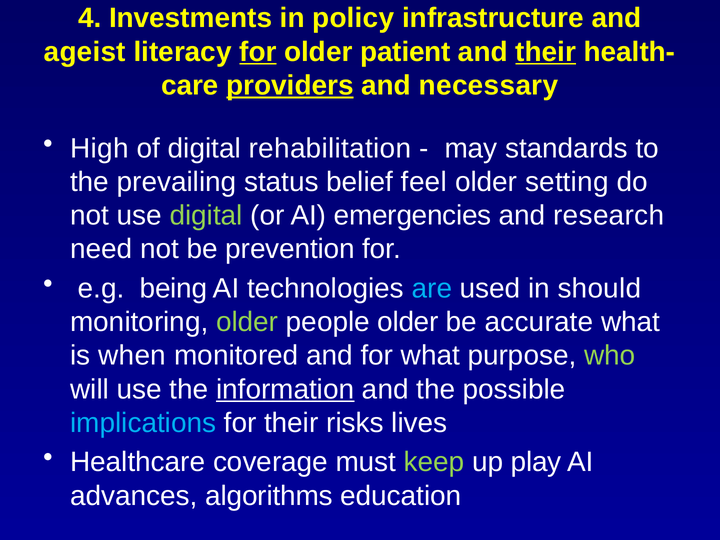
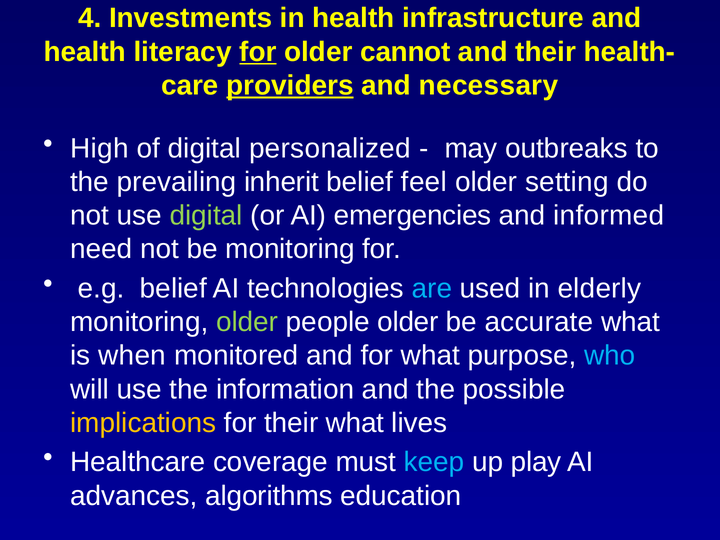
in policy: policy -> health
ageist at (85, 52): ageist -> health
patient: patient -> cannot
their at (546, 52) underline: present -> none
rehabilitation: rehabilitation -> personalized
standards: standards -> outbreaks
status: status -> inherit
research: research -> informed
be prevention: prevention -> monitoring
e.g being: being -> belief
should: should -> elderly
who colour: light green -> light blue
information underline: present -> none
implications colour: light blue -> yellow
their risks: risks -> what
keep colour: light green -> light blue
